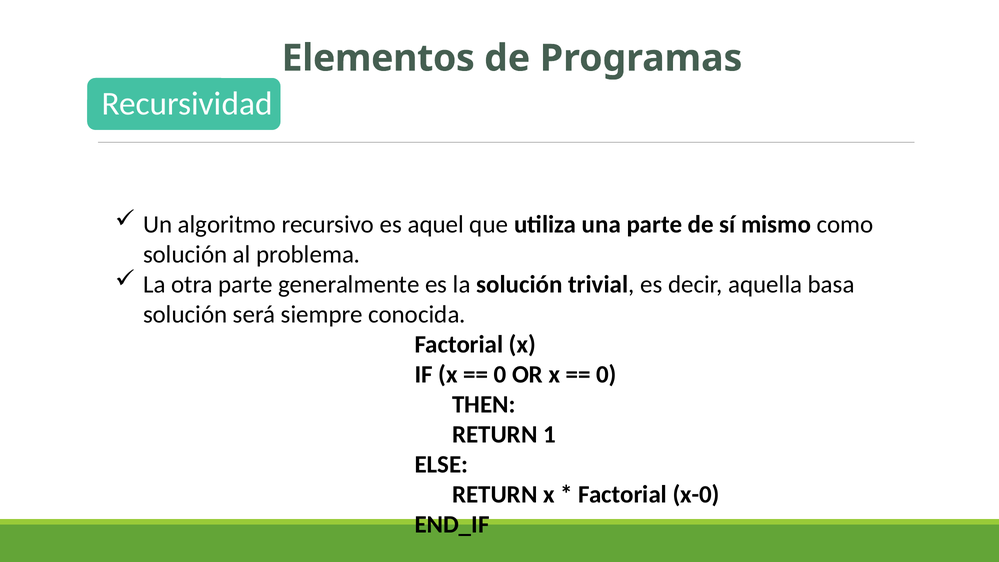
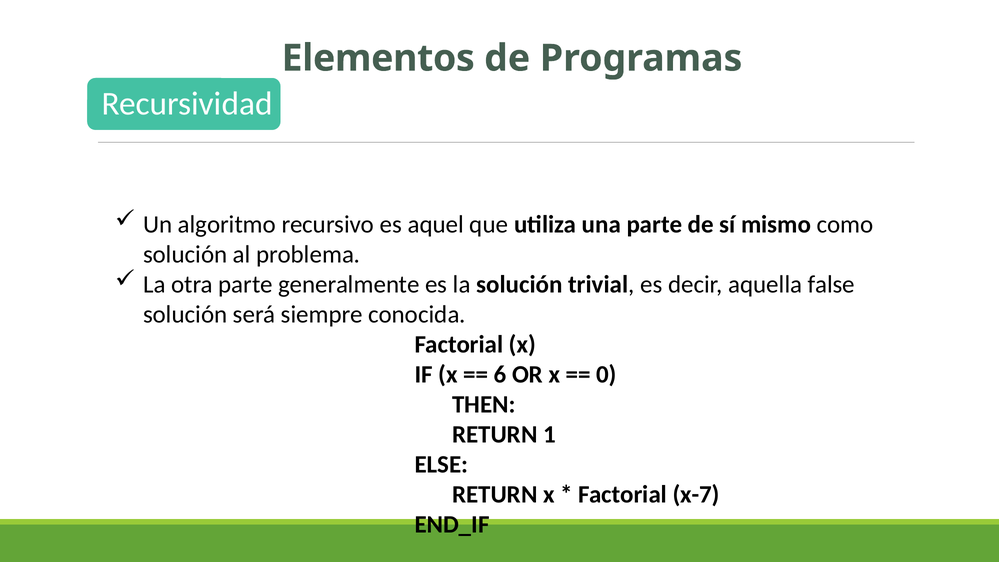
basa: basa -> false
0 at (500, 375): 0 -> 6
x-0: x-0 -> x-7
